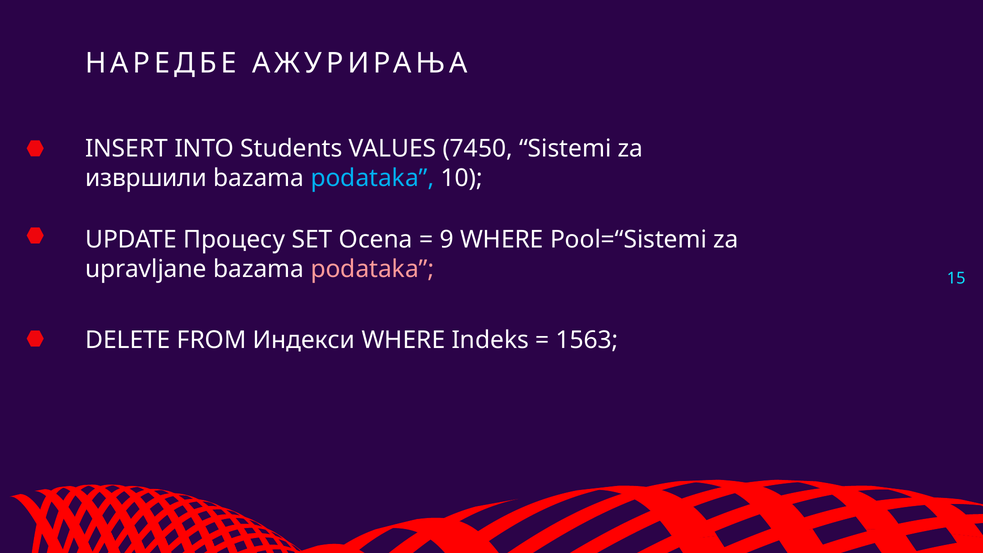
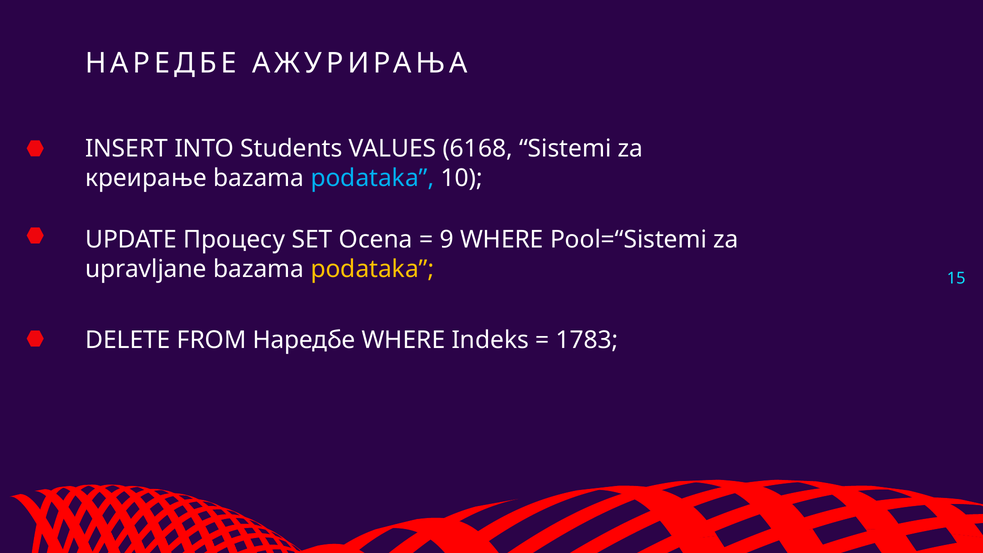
7450: 7450 -> 6168
извршили: извршили -> креирање
podataka at (372, 269) colour: pink -> yellow
FROM Индекси: Индекси -> Наредбе
1563: 1563 -> 1783
